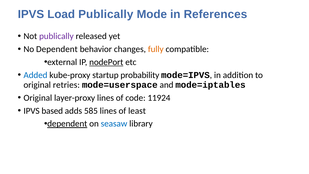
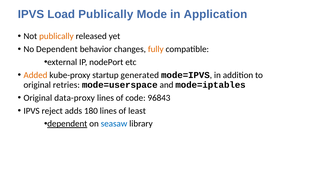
References: References -> Application
publically at (56, 36) colour: purple -> orange
nodePort underline: present -> none
Added colour: blue -> orange
probability: probability -> generated
layer-proxy: layer-proxy -> data-proxy
11924: 11924 -> 96843
based: based -> reject
585: 585 -> 180
